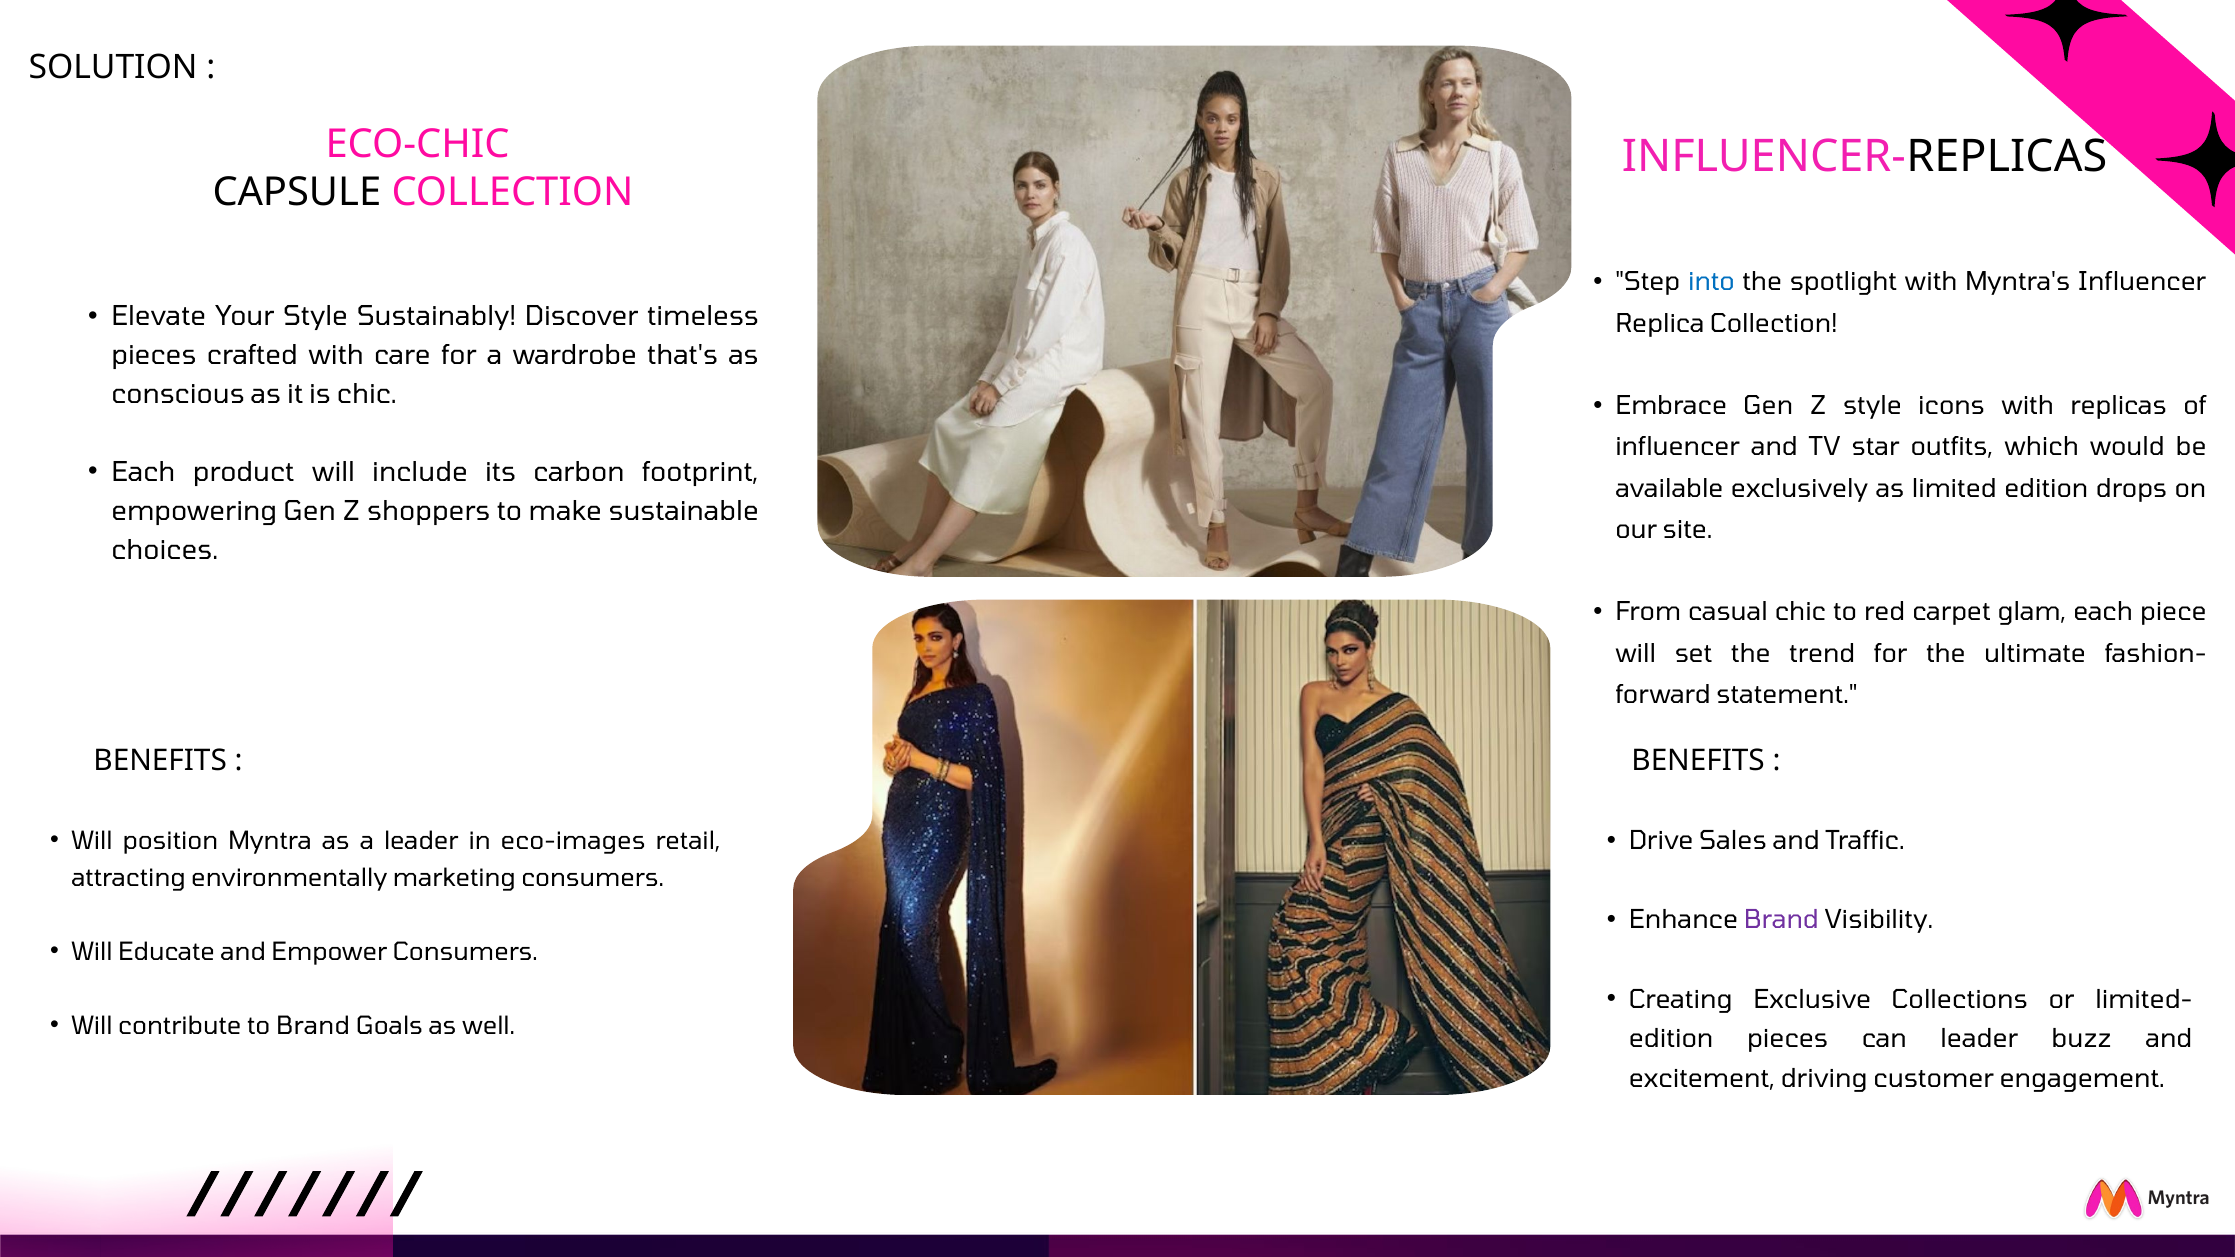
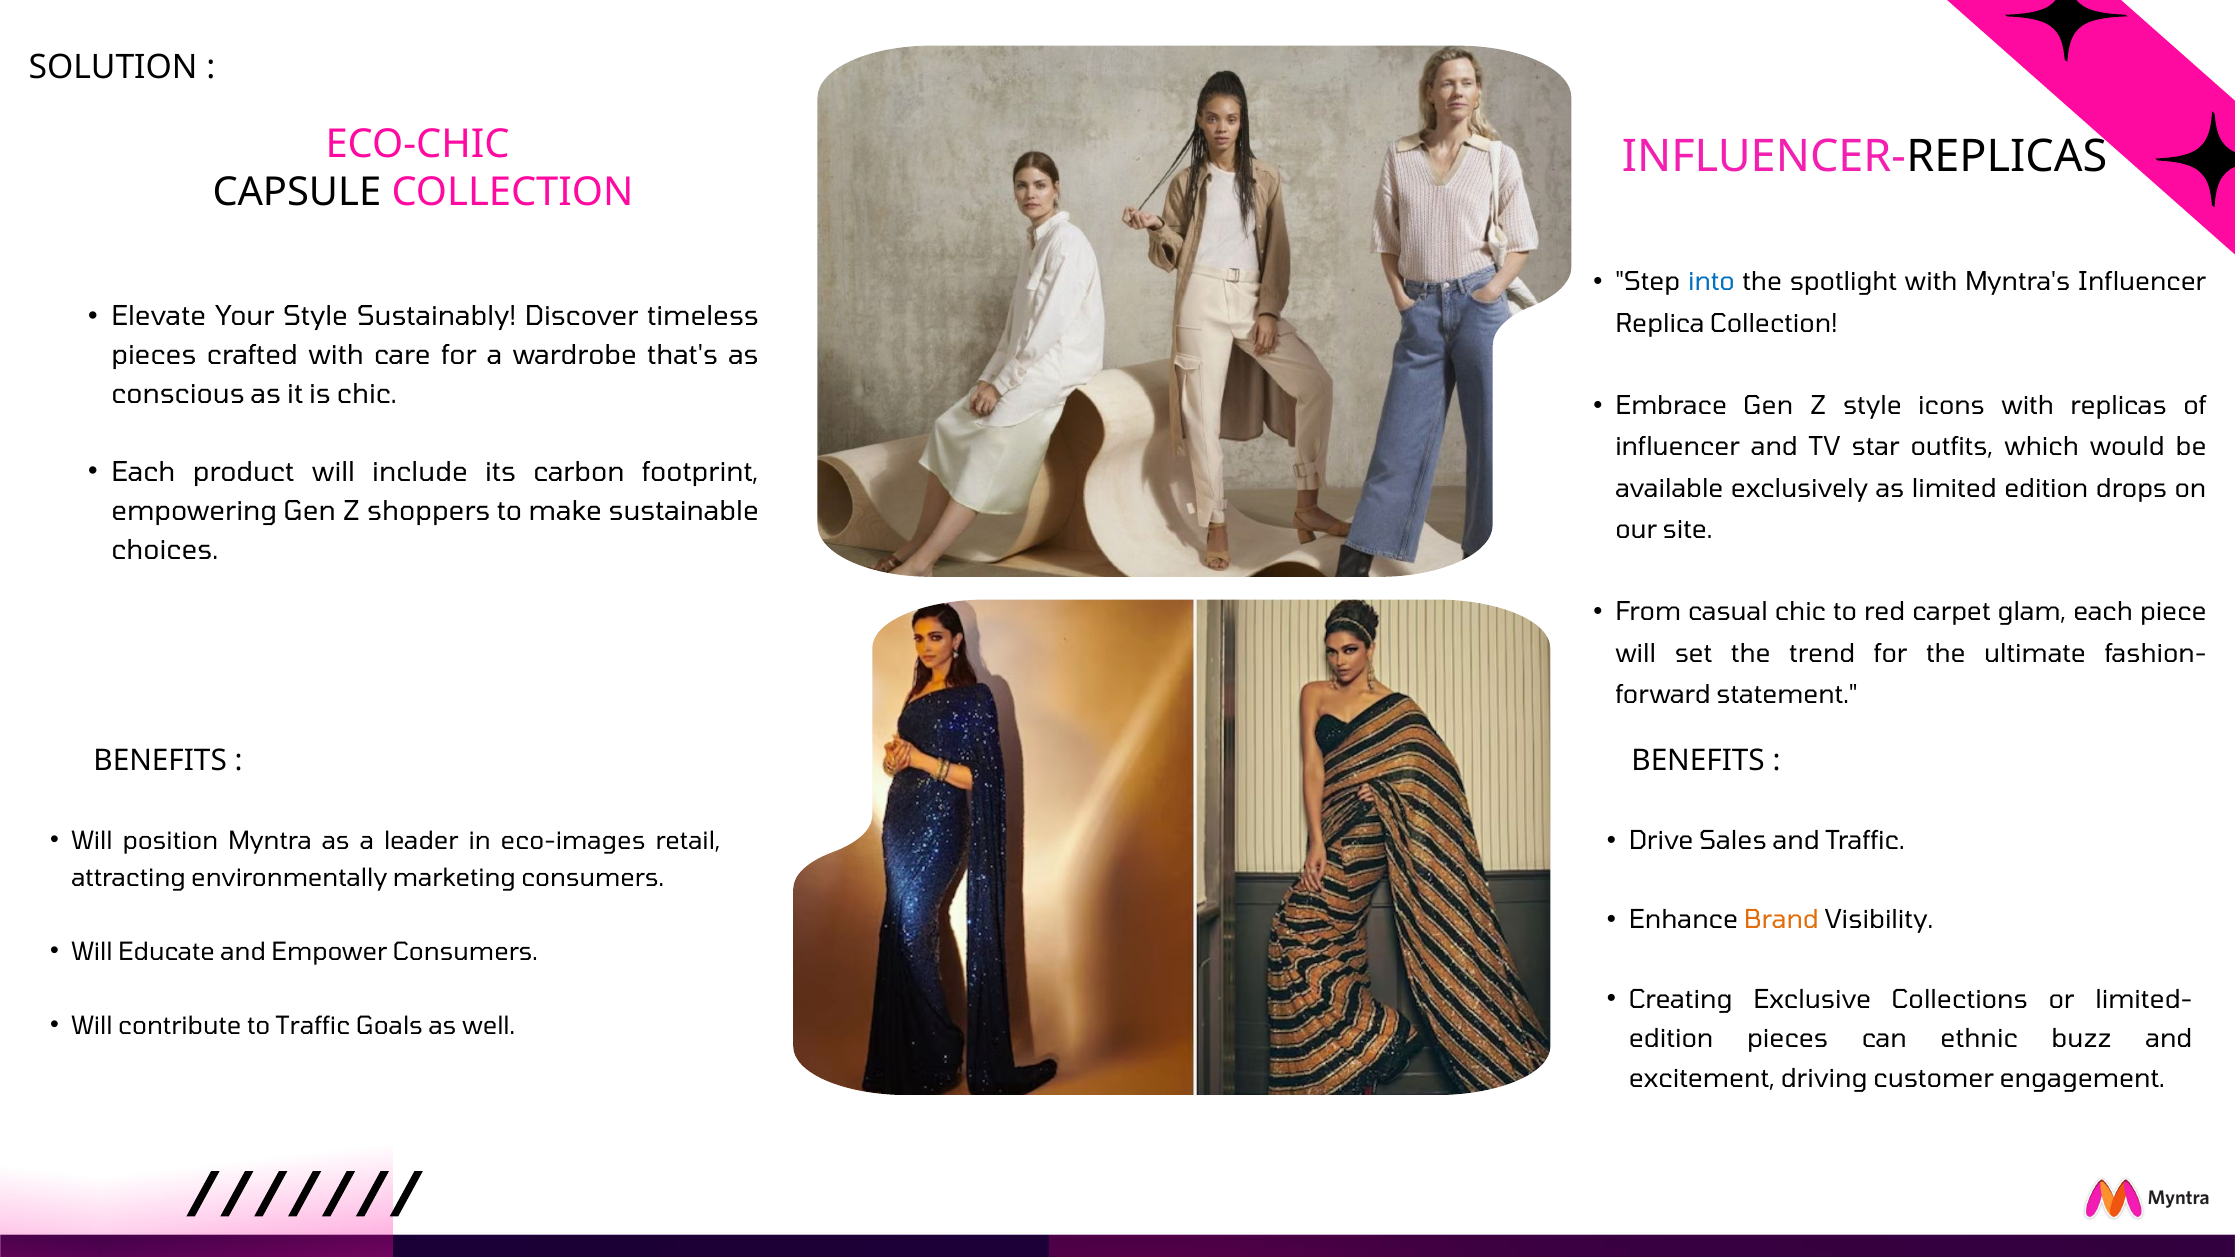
Brand at (1781, 921) colour: purple -> orange
to Brand: Brand -> Traffic
can leader: leader -> ethnic
